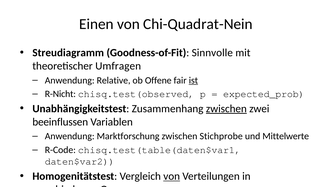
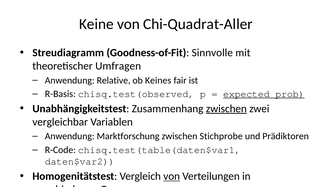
Einen: Einen -> Keine
Chi-Quadrat-Nein: Chi-Quadrat-Nein -> Chi-Quadrat-Aller
Offene: Offene -> Keines
ist underline: present -> none
R-Nicht: R-Nicht -> R-Basis
expected_prob underline: none -> present
beeinflussen: beeinflussen -> vergleichbar
Mittelwerte: Mittelwerte -> Prädiktoren
